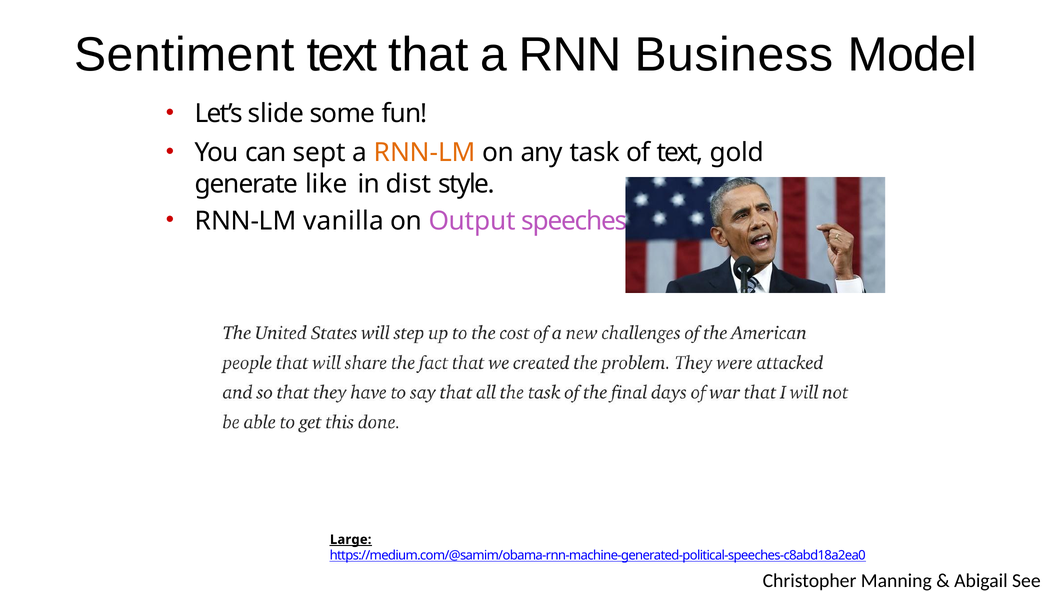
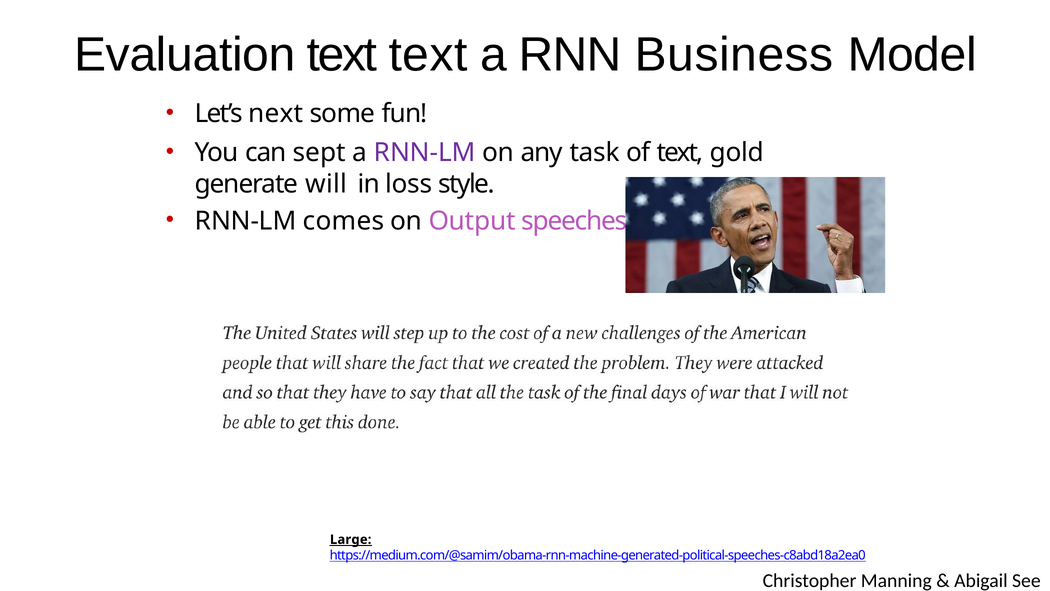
Sentiment: Sentiment -> Evaluation
text that: that -> text
slide: slide -> next
RNN-LM at (425, 153) colour: orange -> purple
like: like -> will
dist: dist -> loss
vanilla: vanilla -> comes
